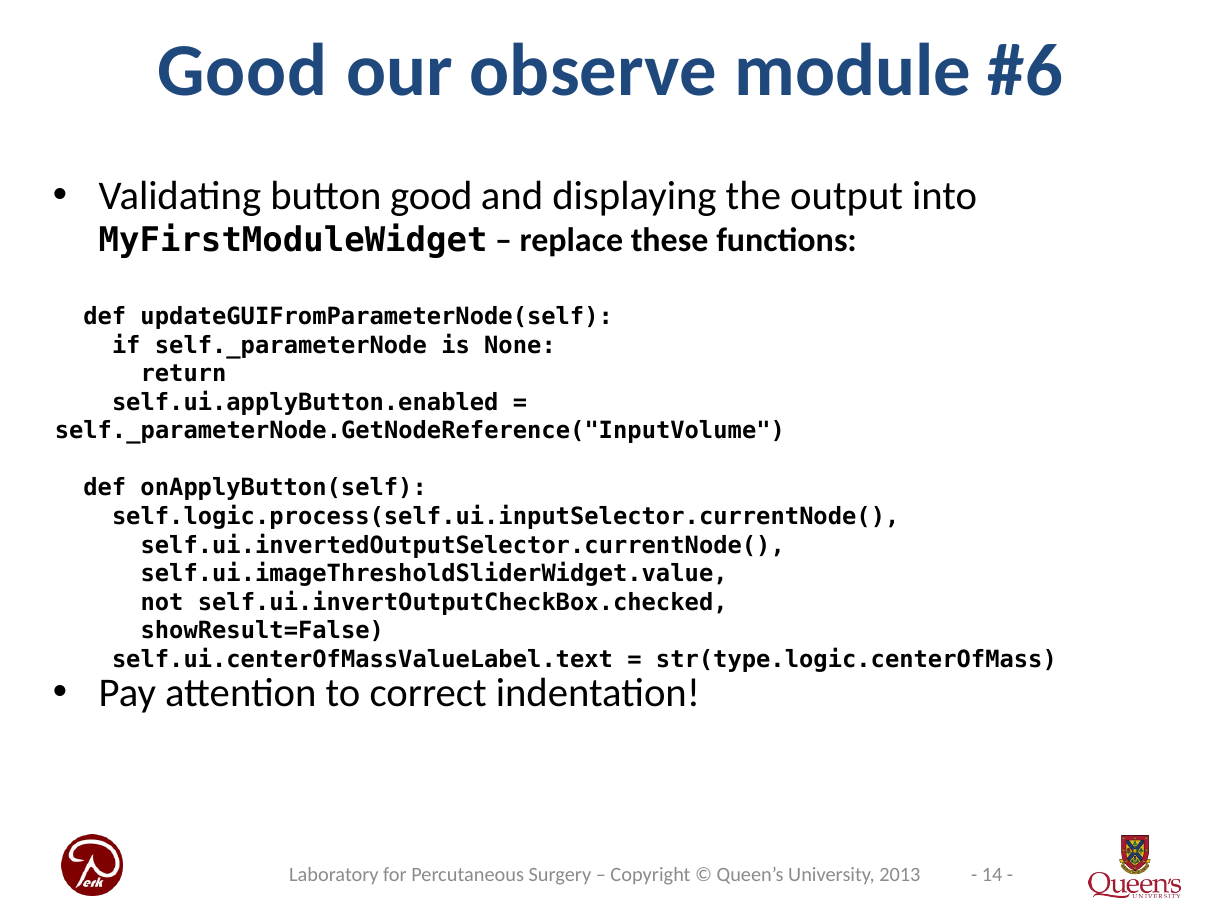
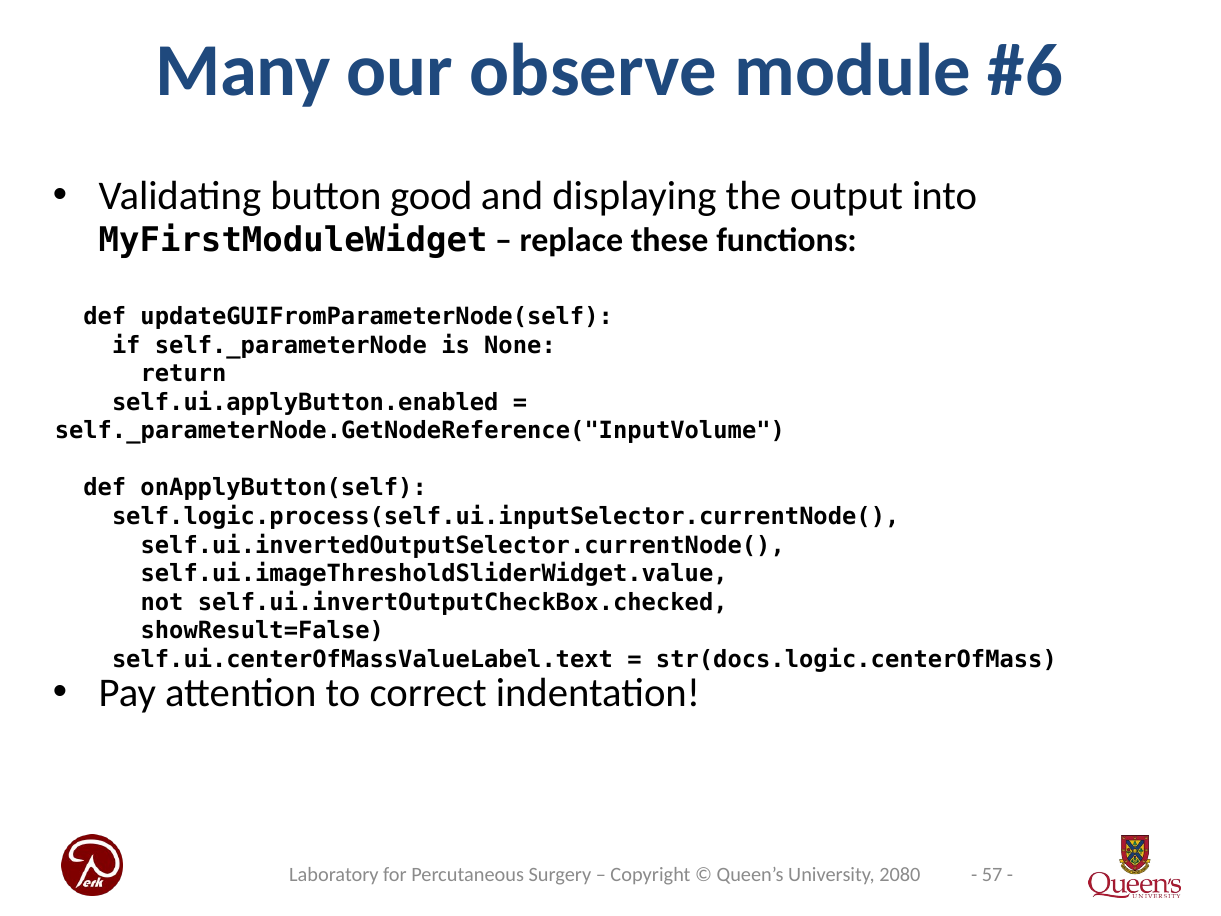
Good at (243, 71): Good -> Many
str(type.logic.centerOfMass: str(type.logic.centerOfMass -> str(docs.logic.centerOfMass
14: 14 -> 57
2013: 2013 -> 2080
